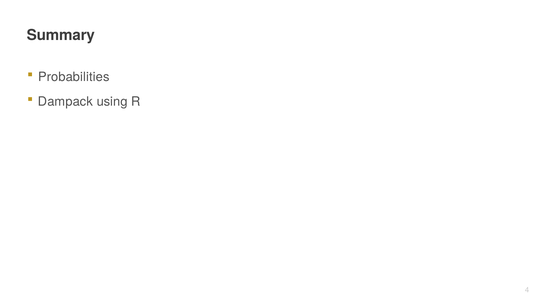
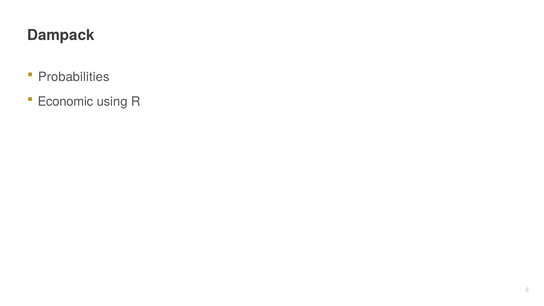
Summary: Summary -> Dampack
Dampack: Dampack -> Economic
